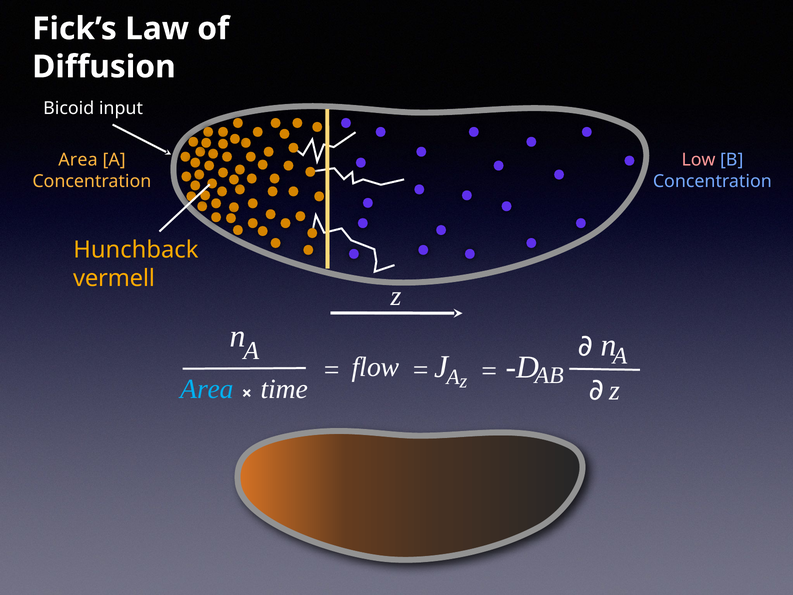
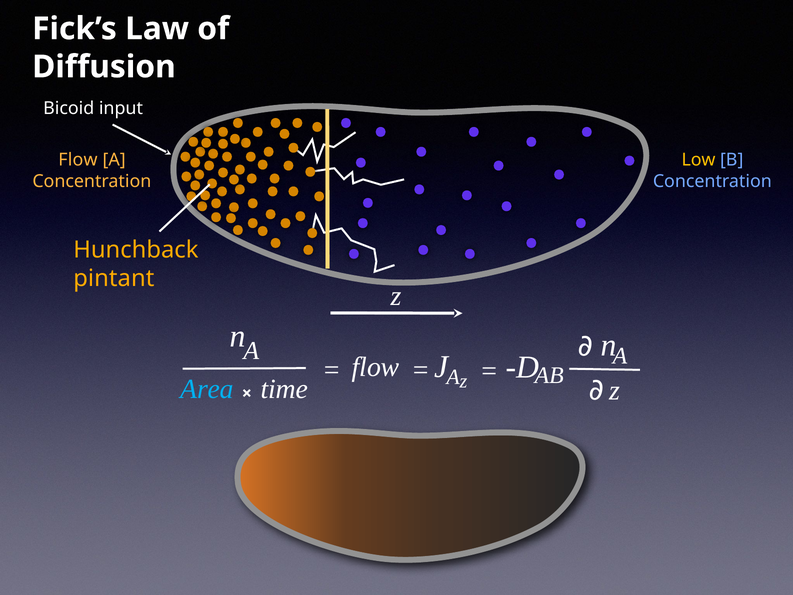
Area at (78, 160): Area -> Flow
Low colour: pink -> yellow
vermell: vermell -> pintant
